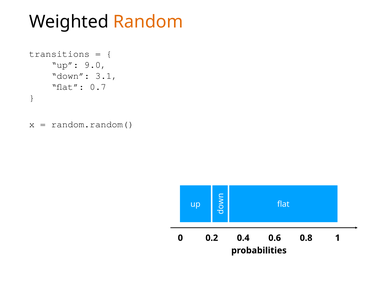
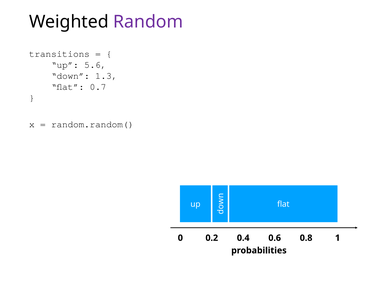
Random colour: orange -> purple
9.0: 9.0 -> 5.6
3.1: 3.1 -> 1.3
